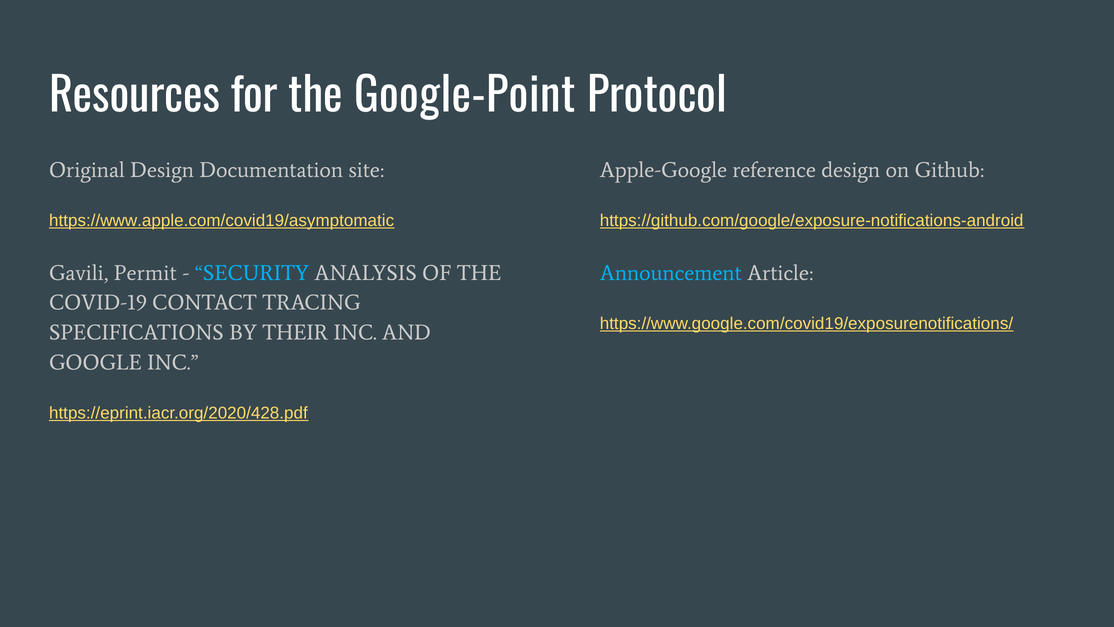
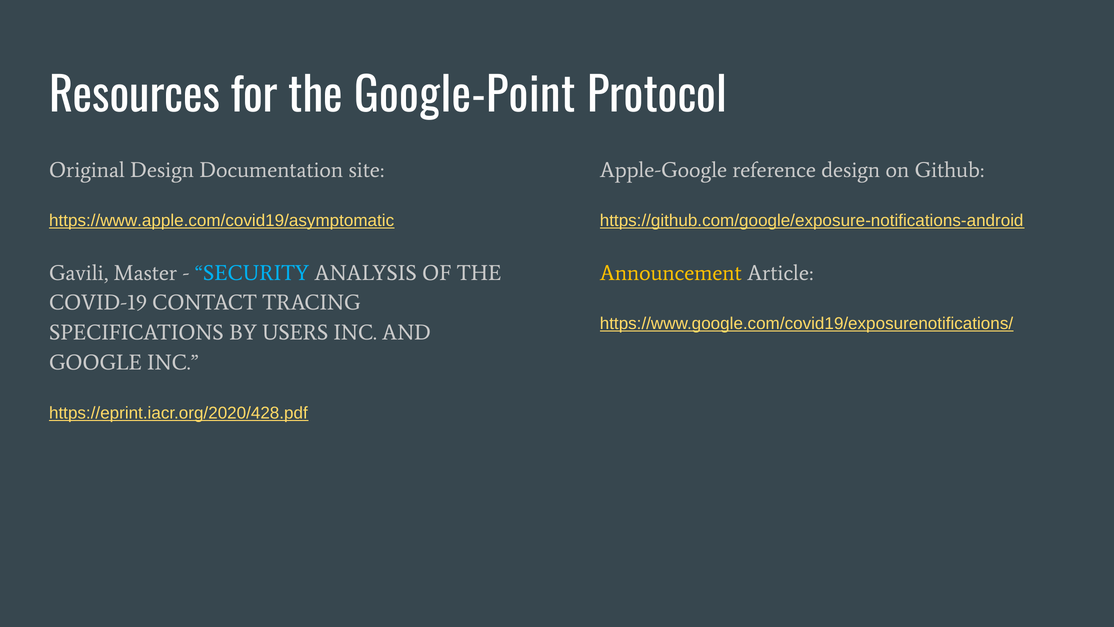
Permit: Permit -> Master
Announcement colour: light blue -> yellow
THEIR: THEIR -> USERS
